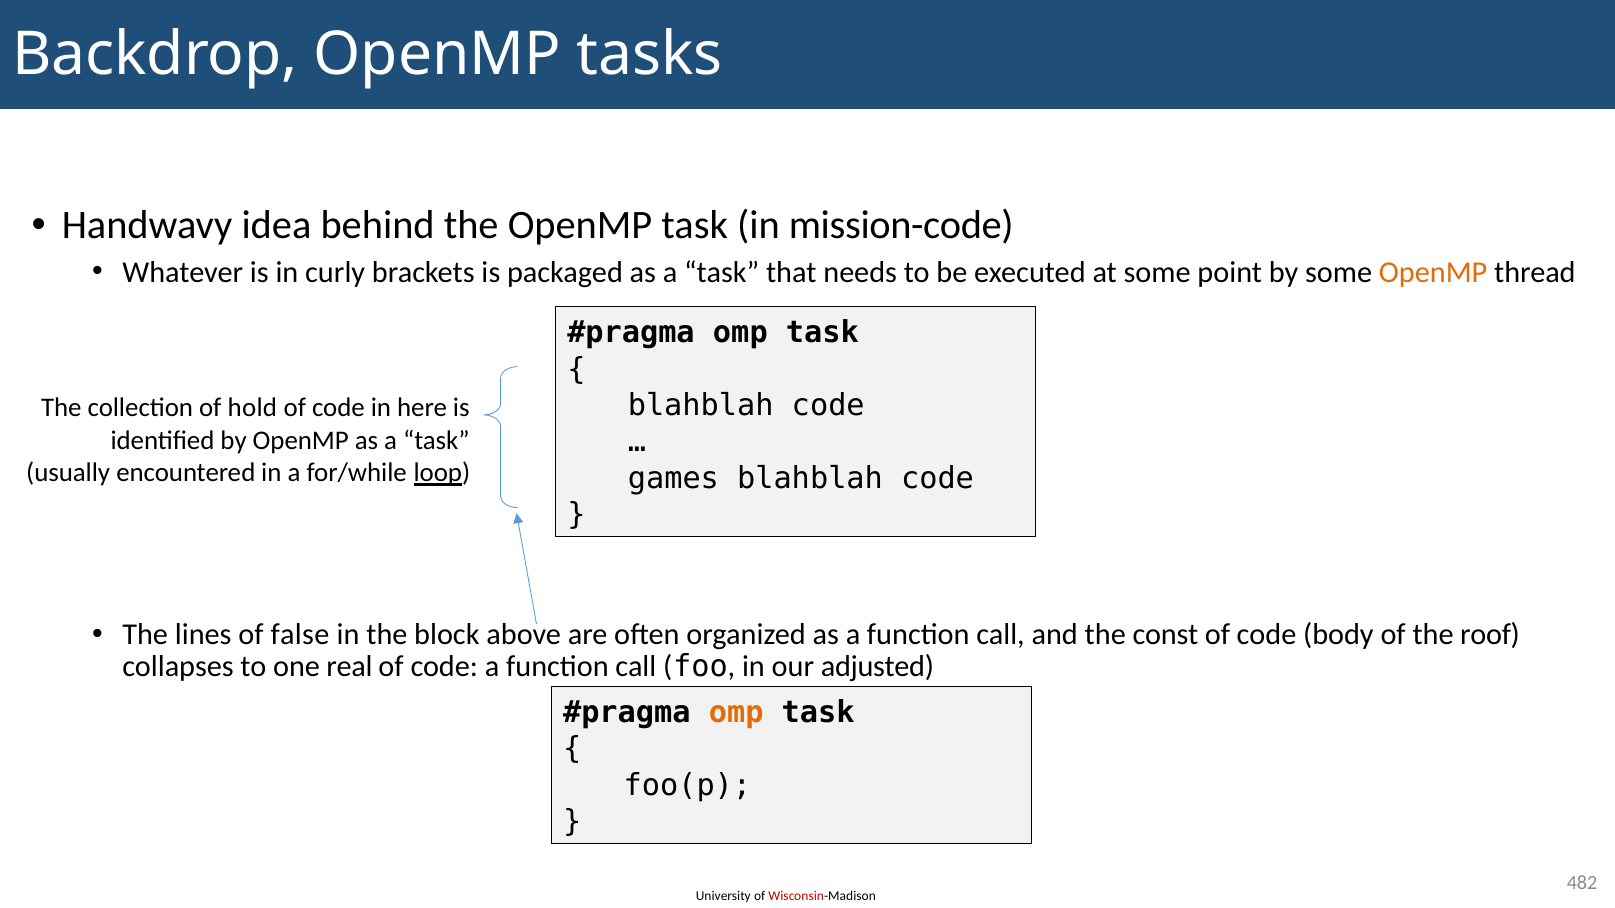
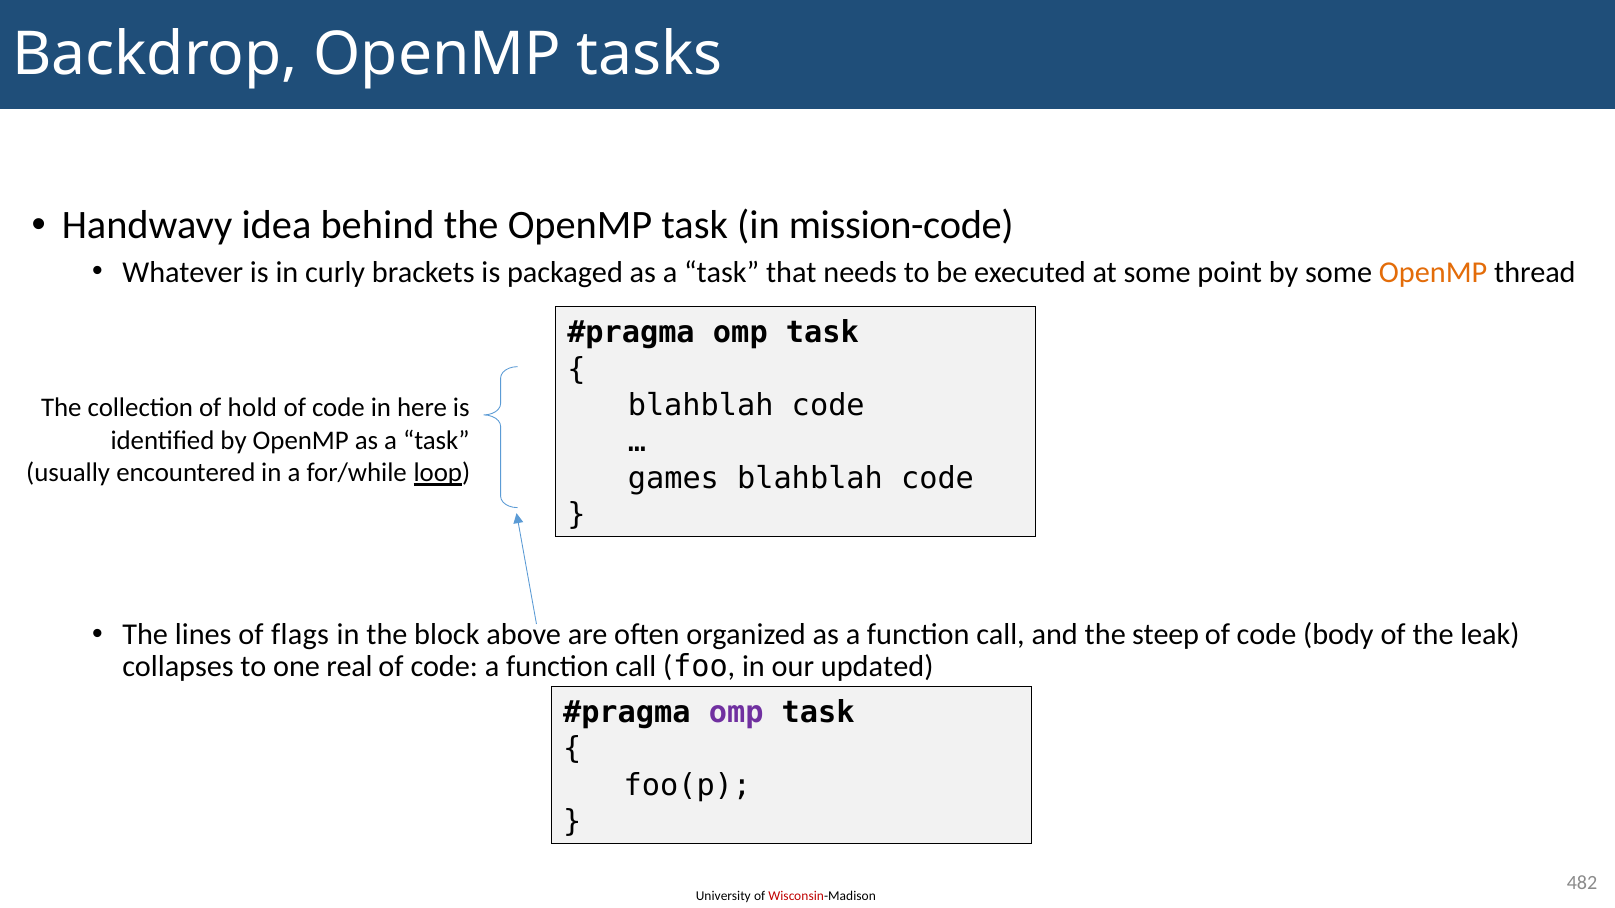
false: false -> flags
const: const -> steep
roof: roof -> leak
adjusted: adjusted -> updated
omp at (736, 713) colour: orange -> purple
